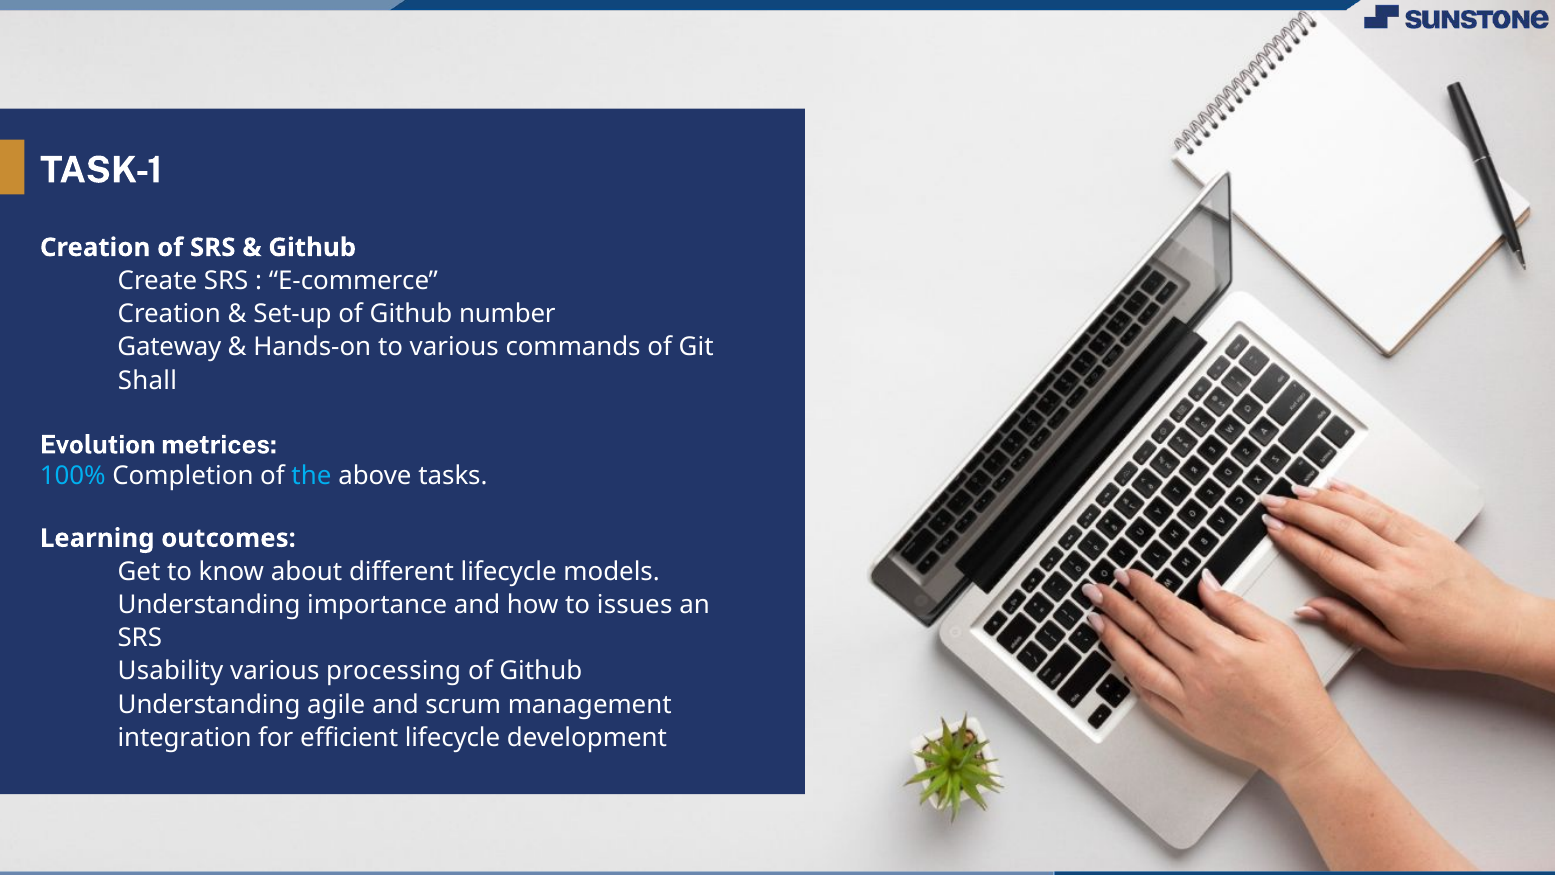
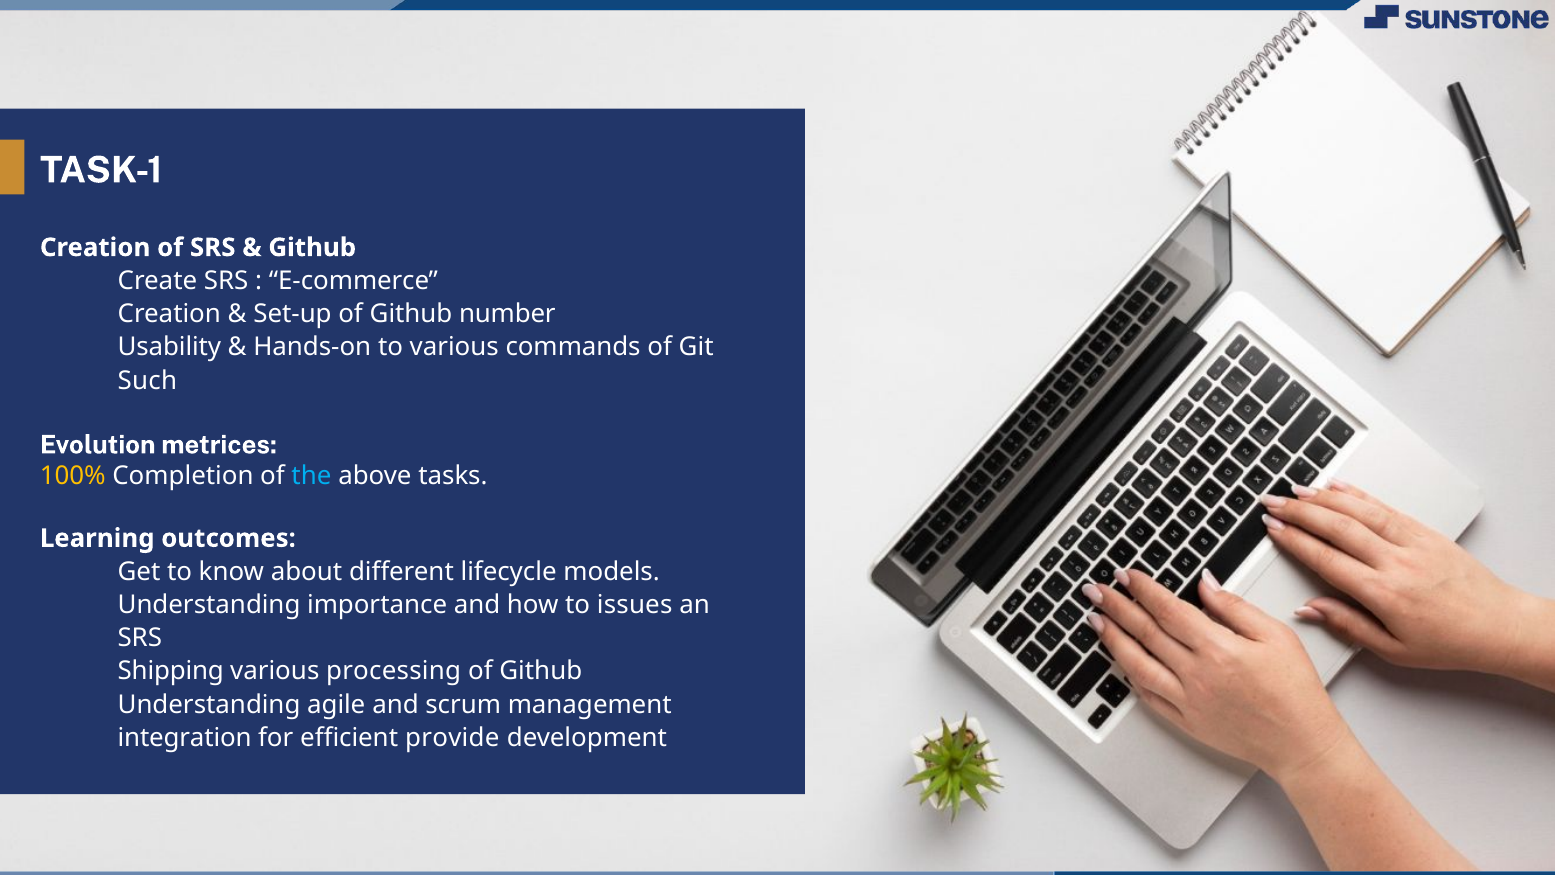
Gateway: Gateway -> Usability
Shall: Shall -> Such
100% colour: light blue -> yellow
Usability: Usability -> Shipping
efficient lifecycle: lifecycle -> provide
